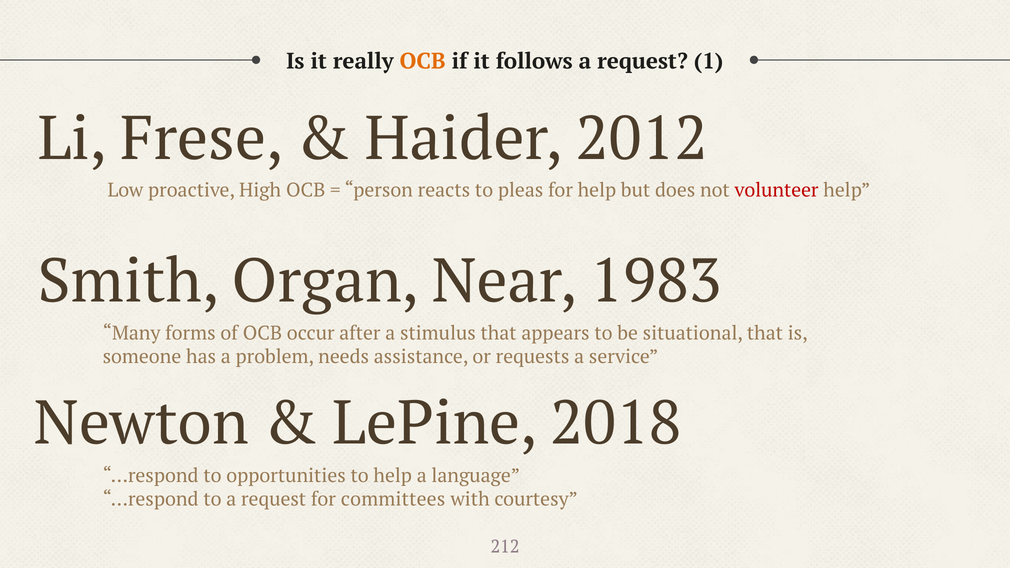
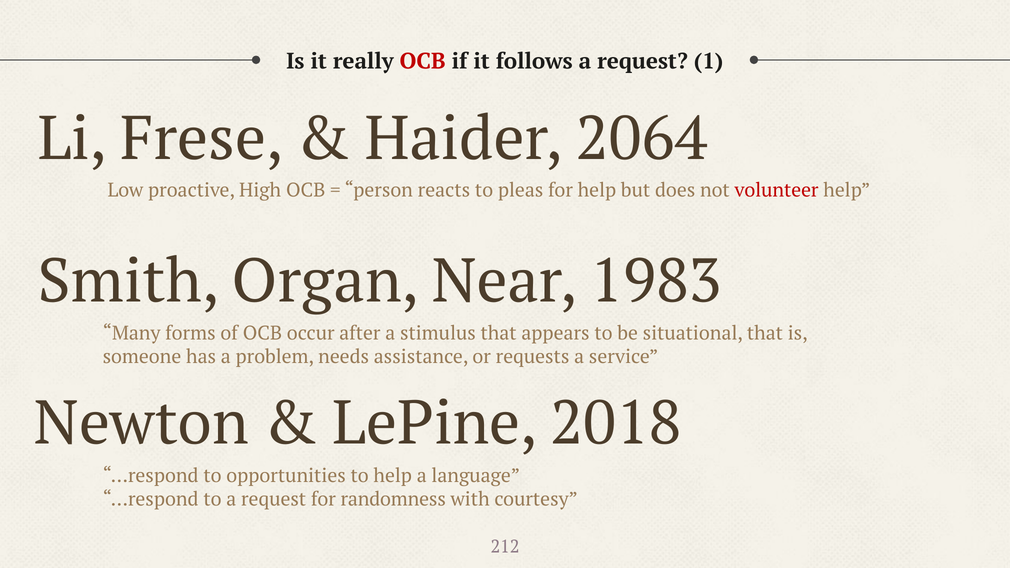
OCB at (423, 61) colour: orange -> red
2012: 2012 -> 2064
committees: committees -> randomness
